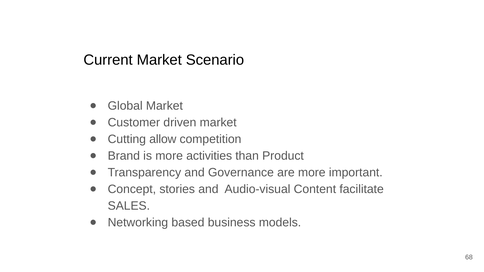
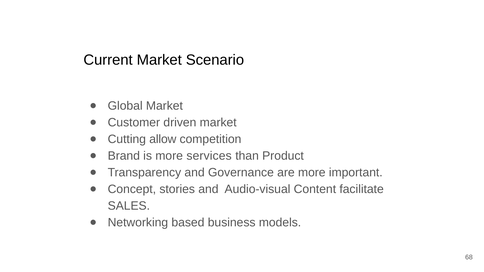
activities: activities -> services
